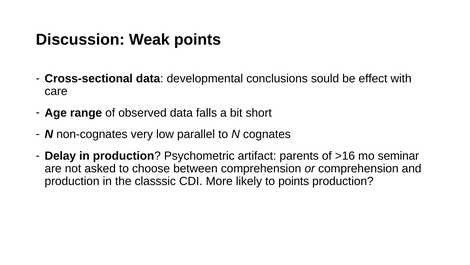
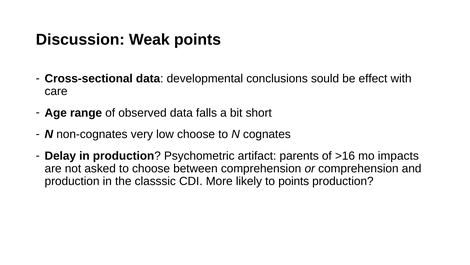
low parallel: parallel -> choose
seminar: seminar -> impacts
